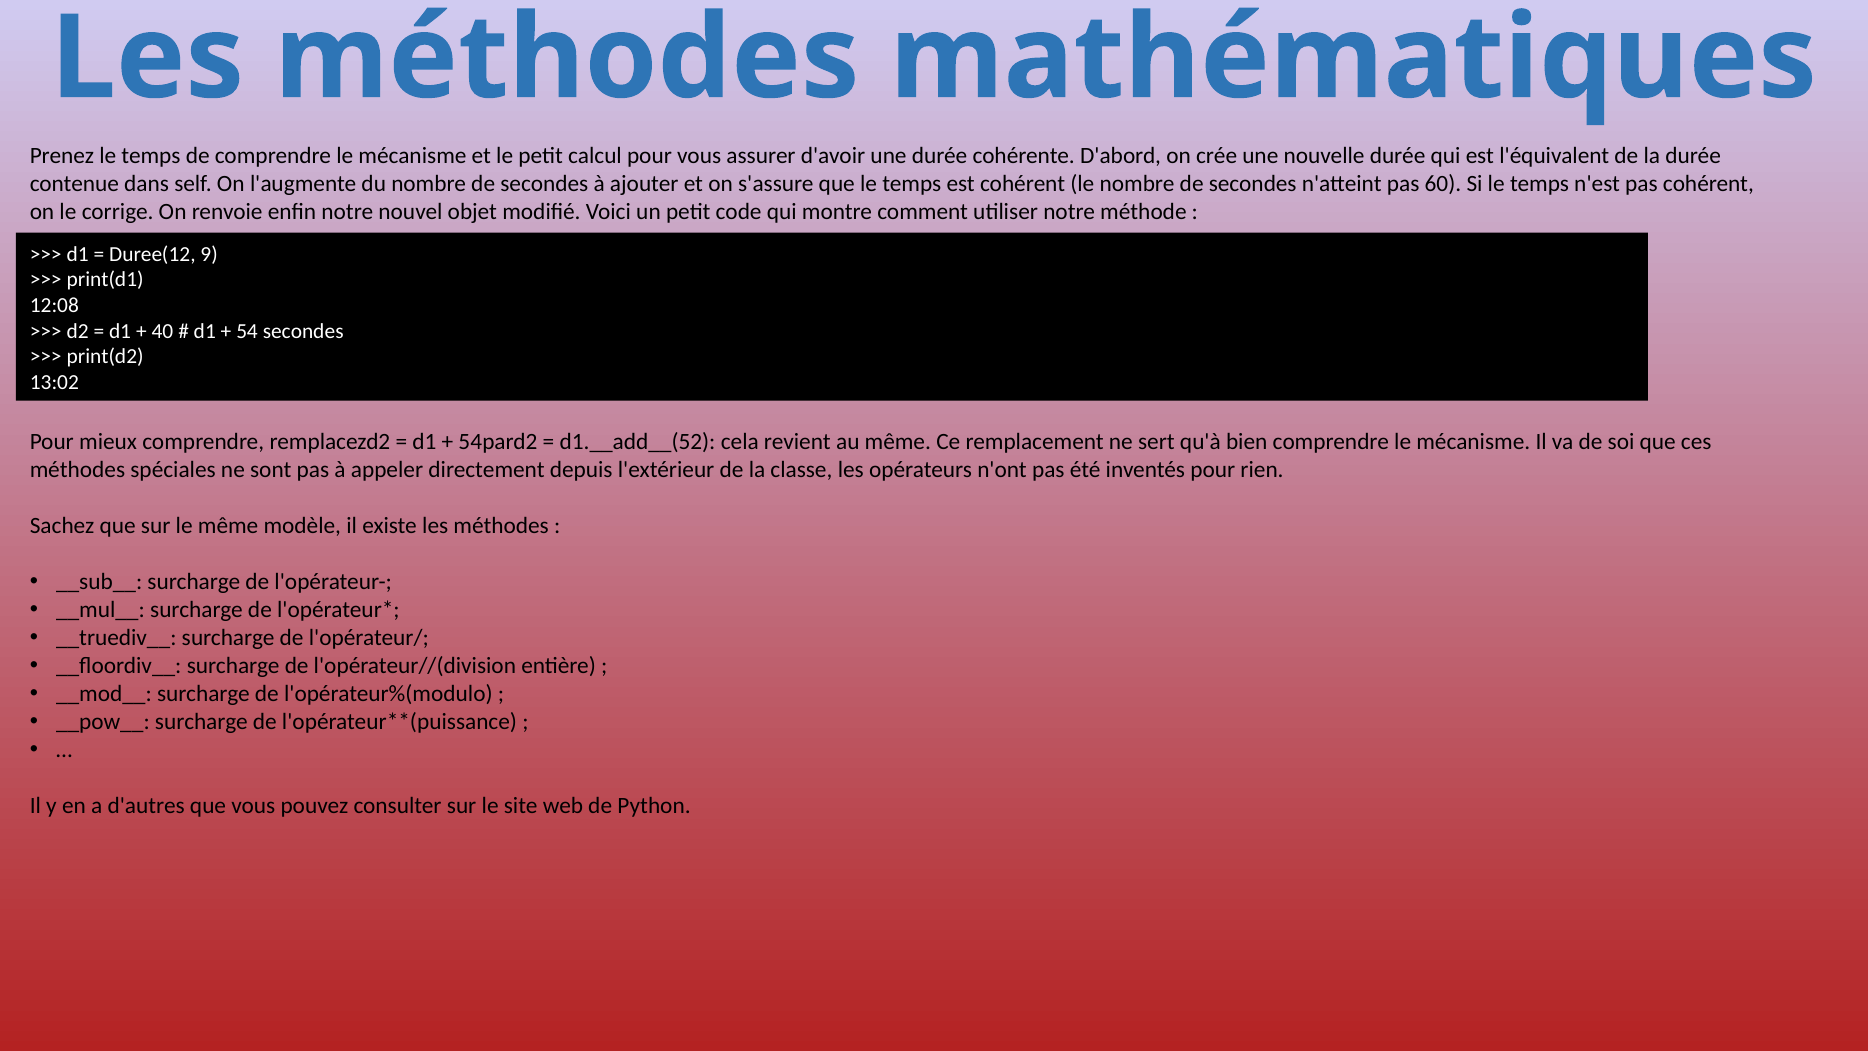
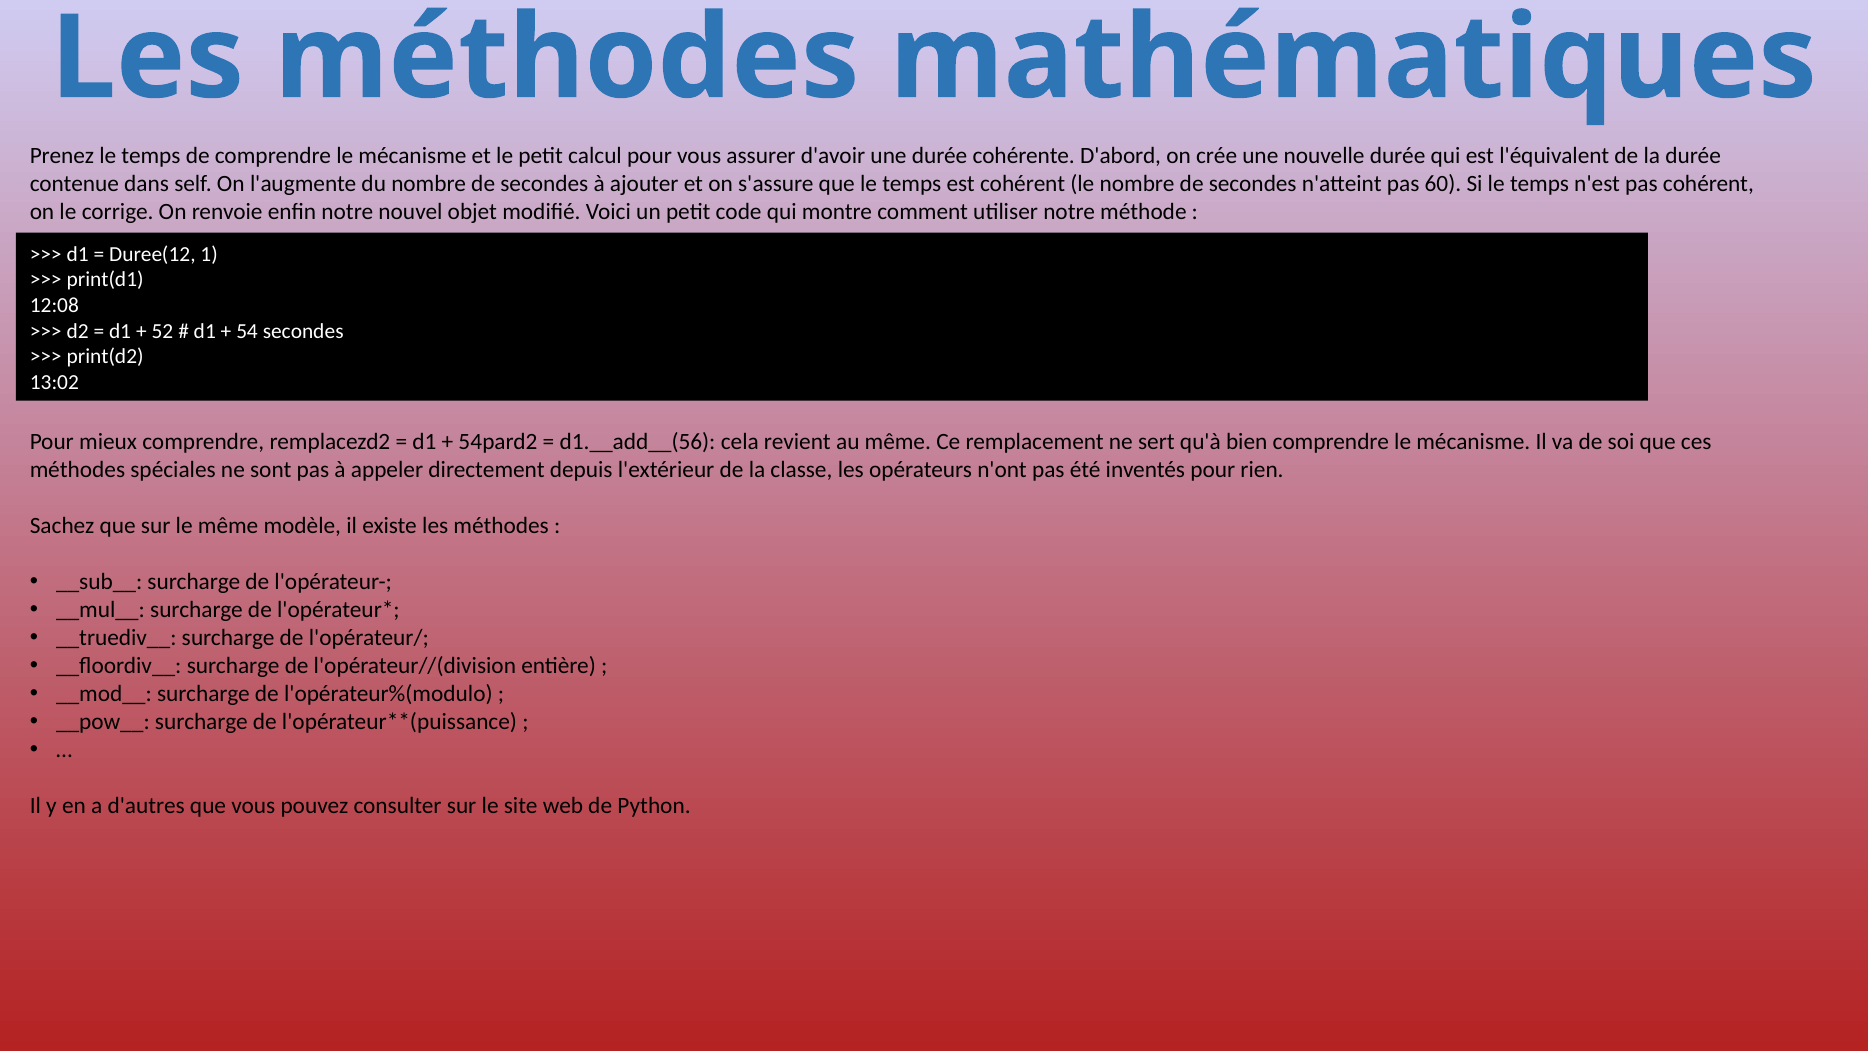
9: 9 -> 1
40: 40 -> 52
d1.__add__(52: d1.__add__(52 -> d1.__add__(56
